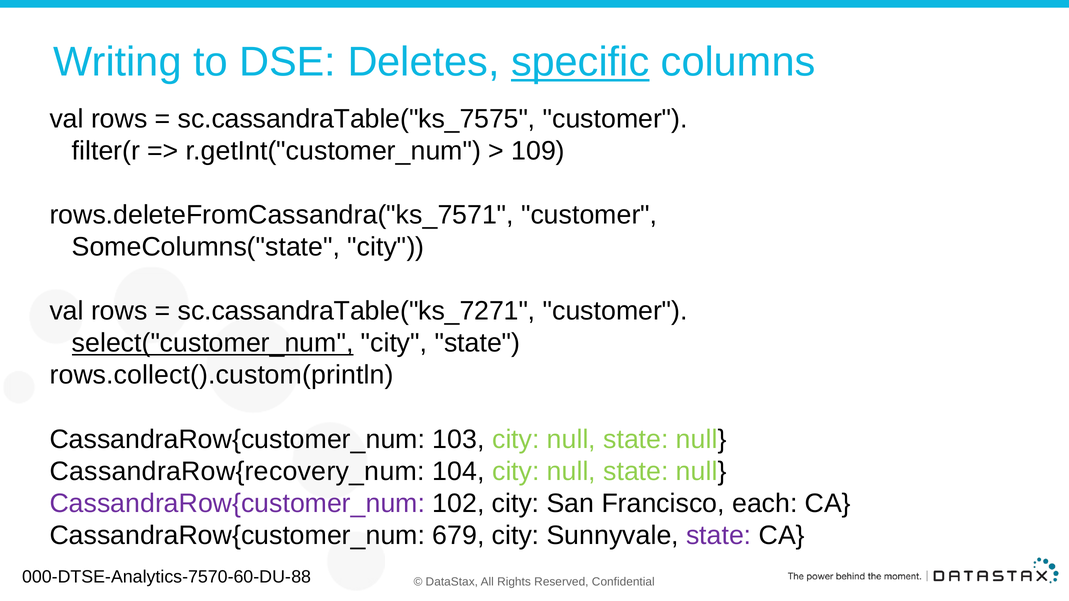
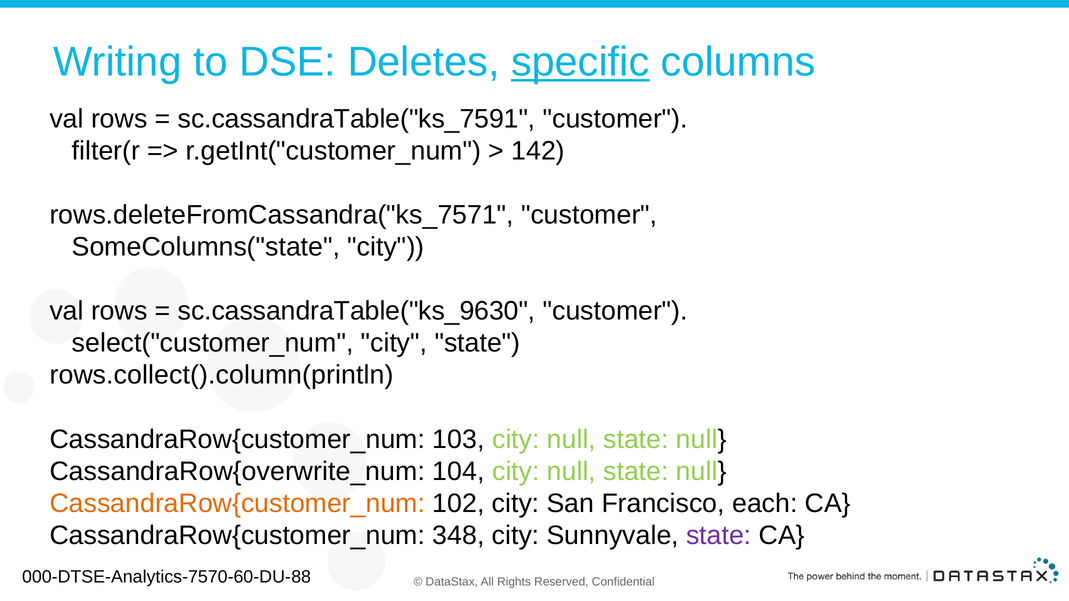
sc.cassandraTable("ks_7575: sc.cassandraTable("ks_7575 -> sc.cassandraTable("ks_7591
109: 109 -> 142
sc.cassandraTable("ks_7271: sc.cassandraTable("ks_7271 -> sc.cassandraTable("ks_9630
select("customer_num underline: present -> none
rows.collect().custom(println: rows.collect().custom(println -> rows.collect().column(println
CassandraRow{recovery_num: CassandraRow{recovery_num -> CassandraRow{overwrite_num
CassandraRow{customer_num at (237, 504) colour: purple -> orange
679: 679 -> 348
